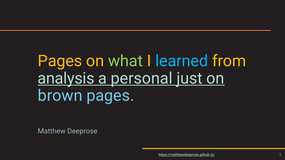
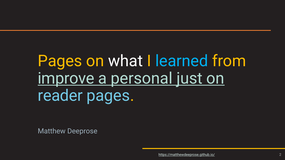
what colour: light green -> white
analysis: analysis -> improve
brown: brown -> reader
